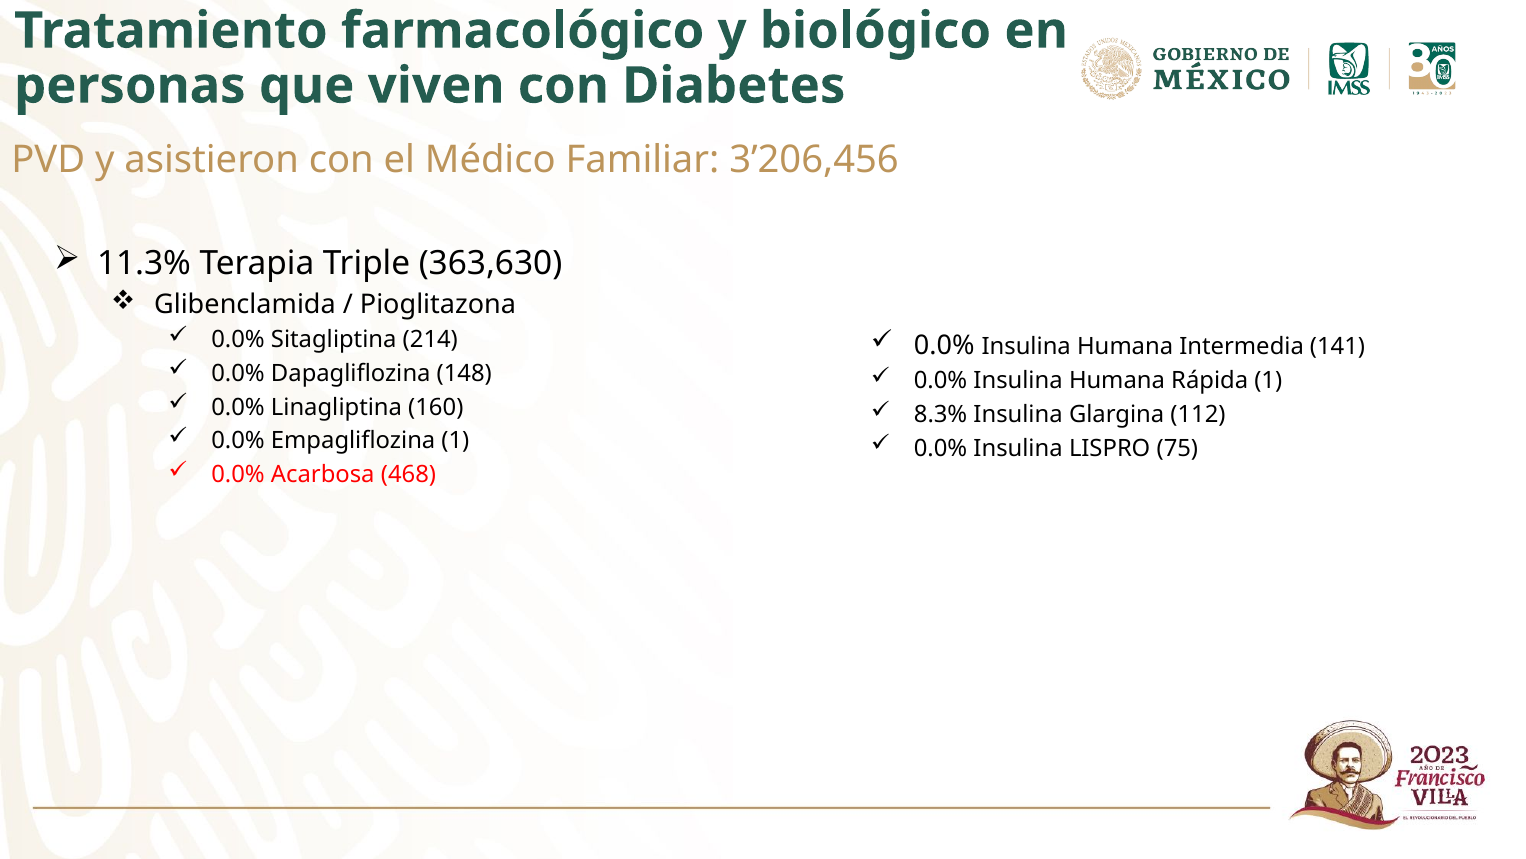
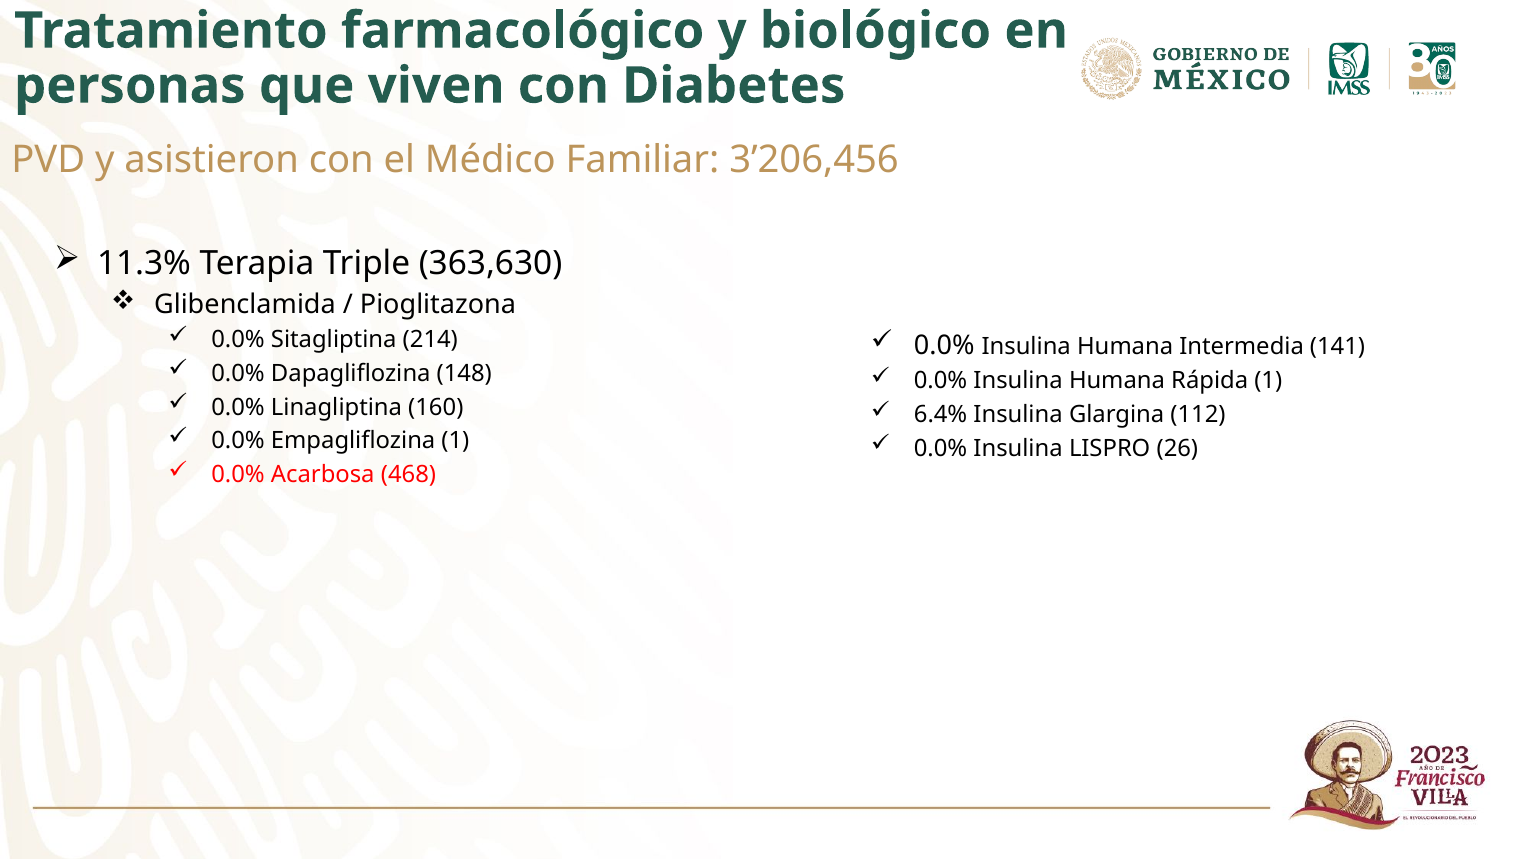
8.3%: 8.3% -> 6.4%
75: 75 -> 26
